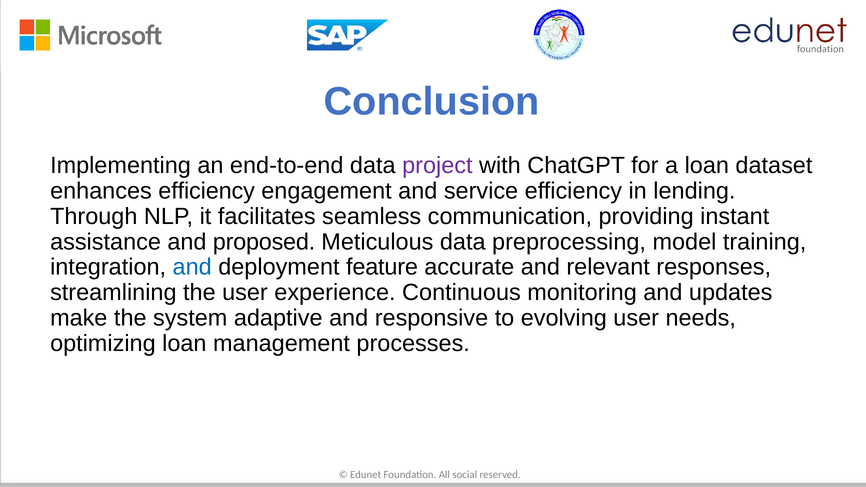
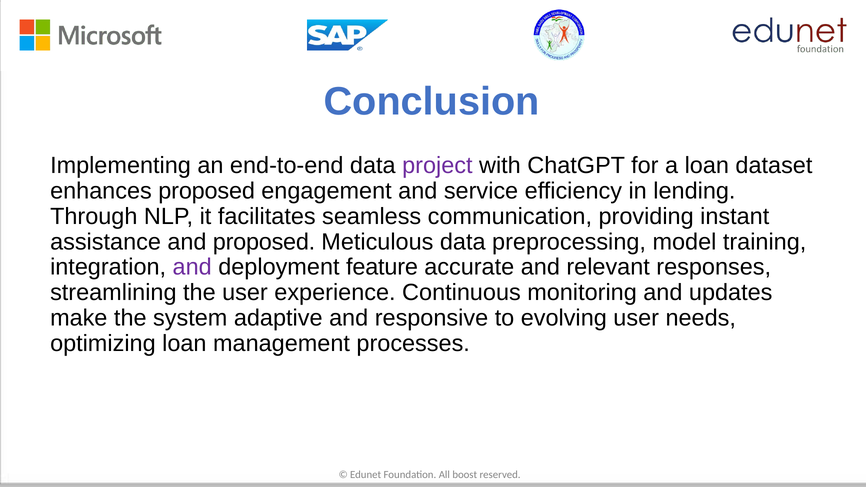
enhances efficiency: efficiency -> proposed
and at (192, 267) colour: blue -> purple
social: social -> boost
